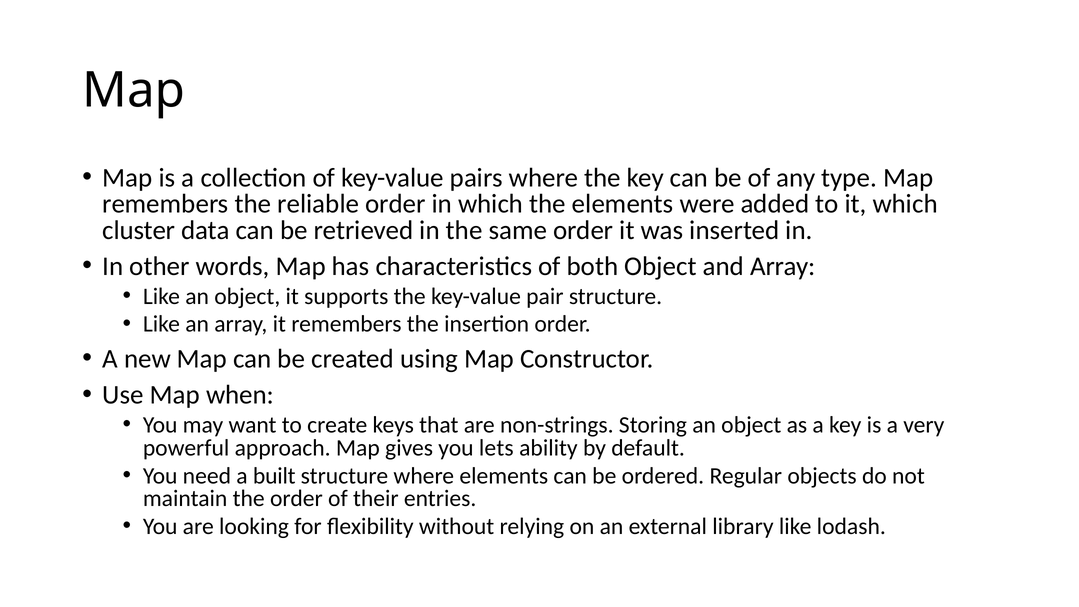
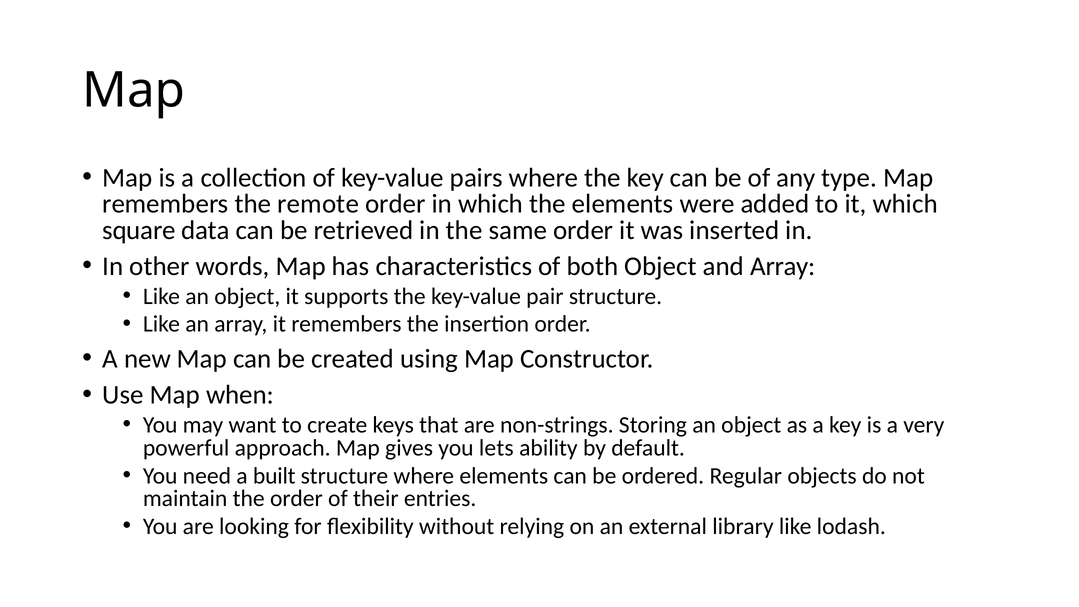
reliable: reliable -> remote
cluster: cluster -> square
